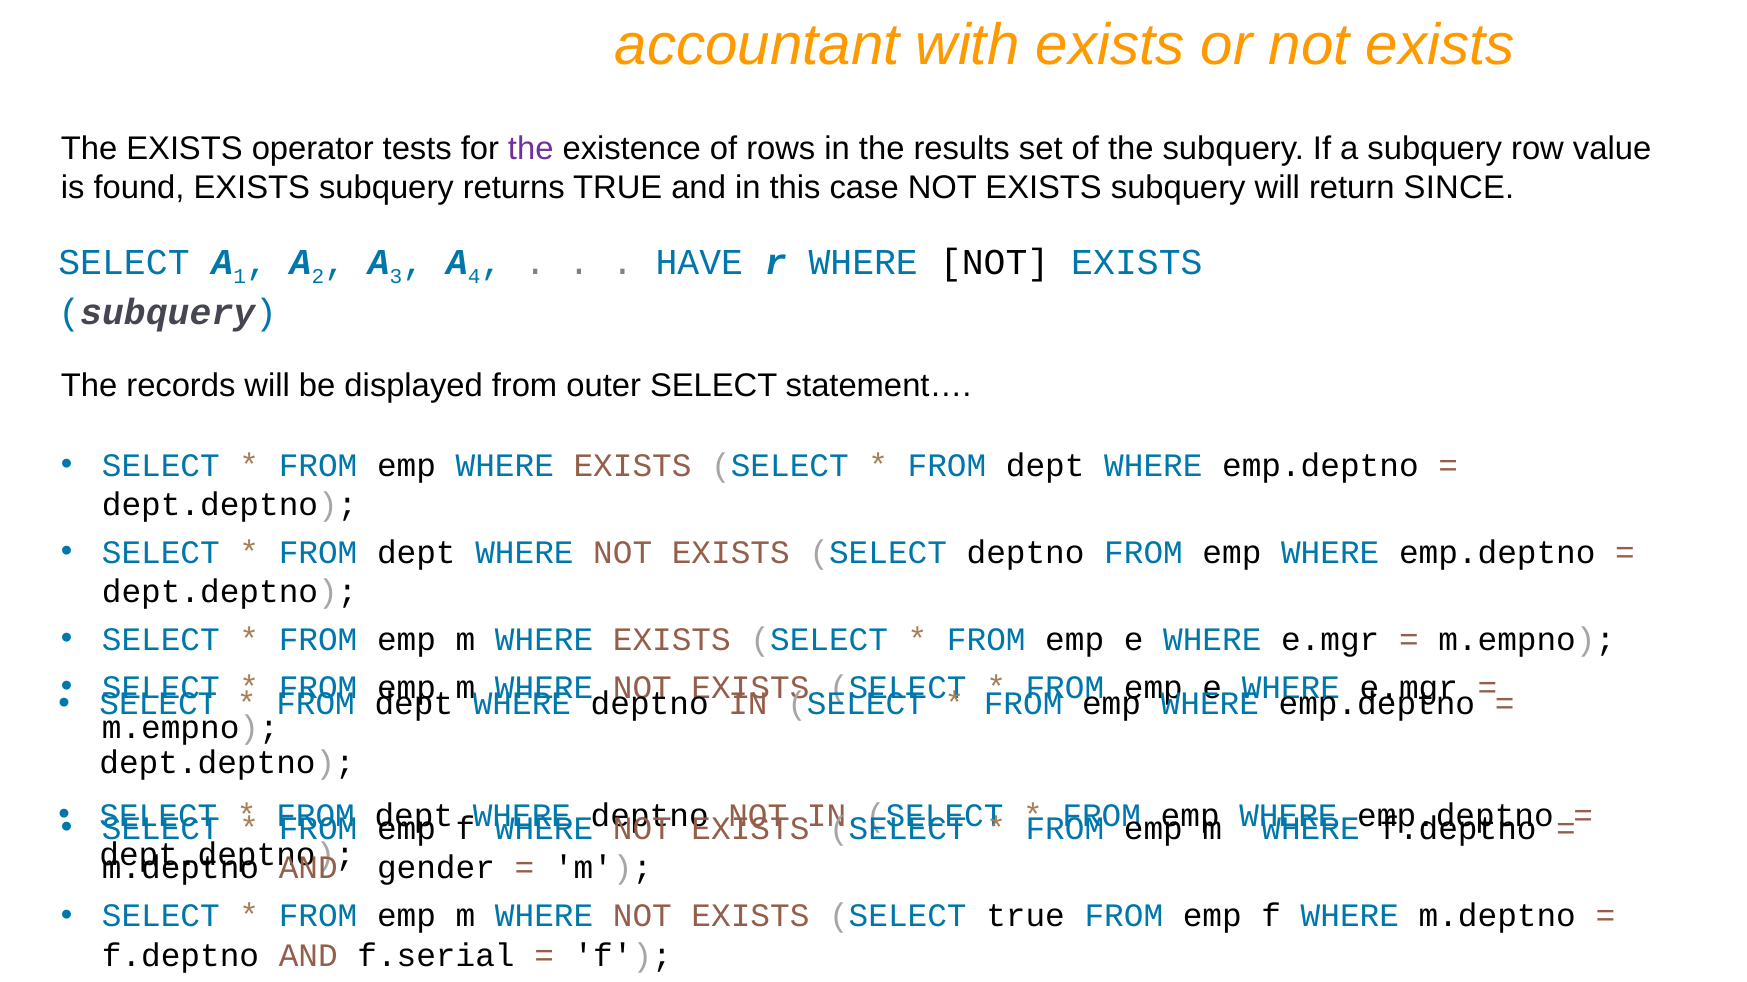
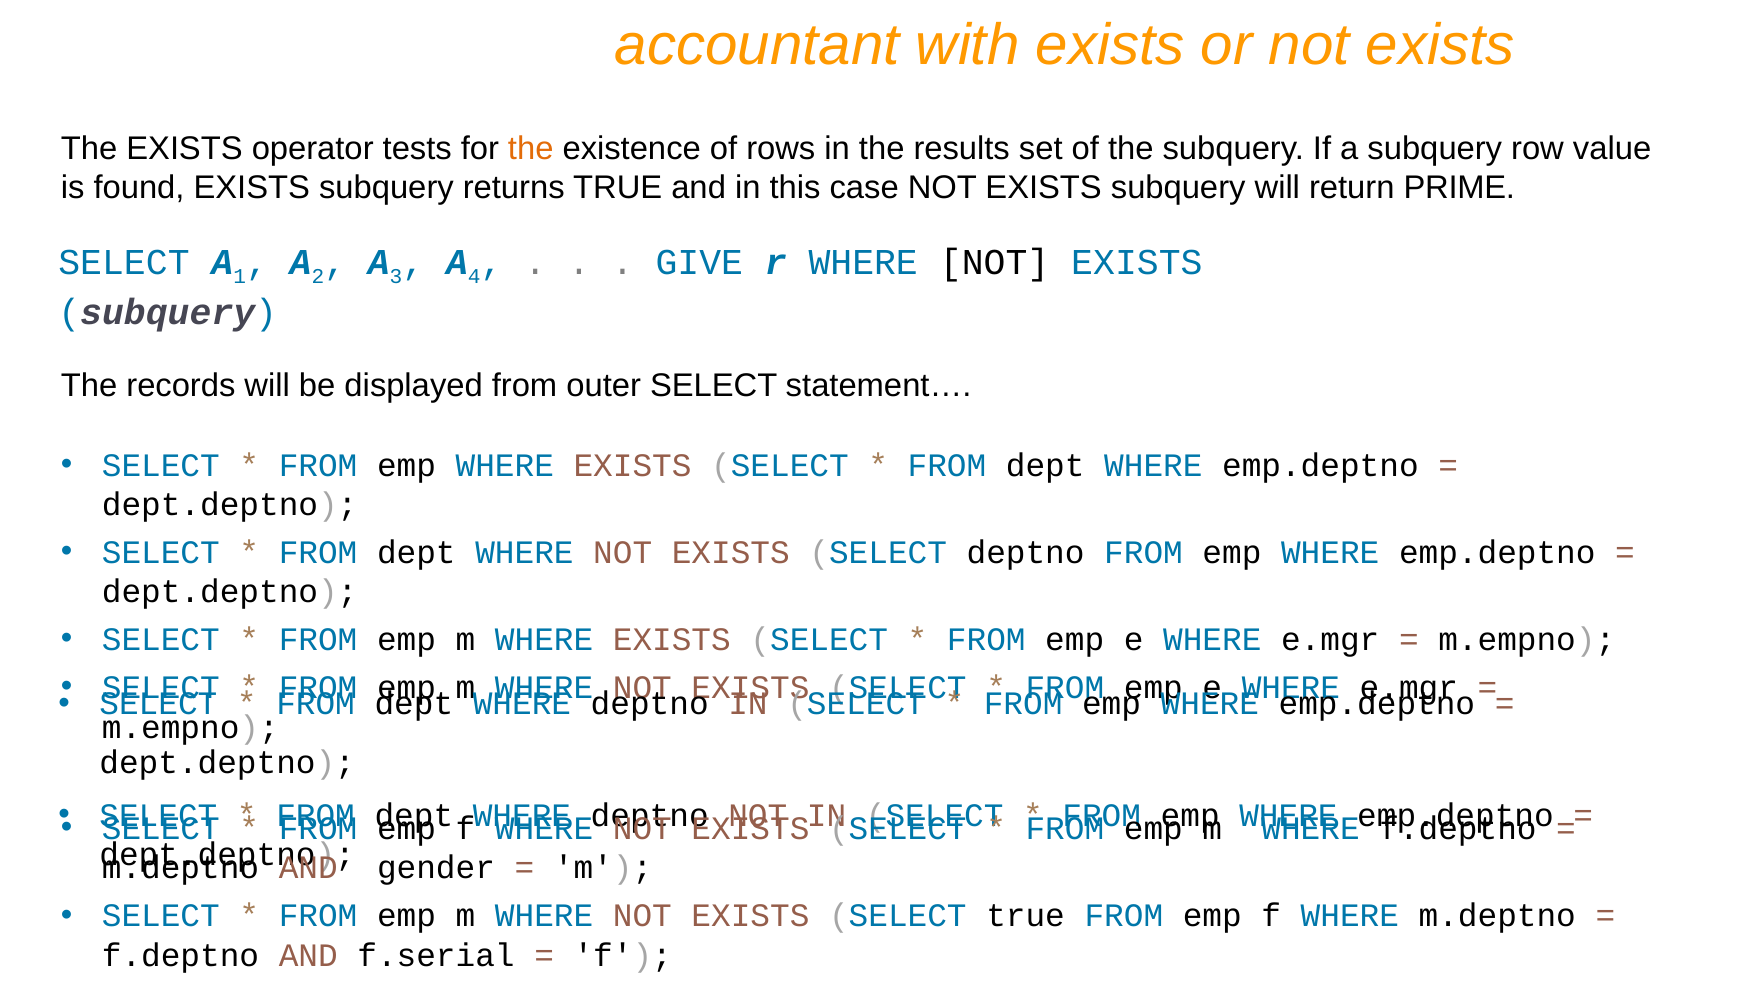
the at (531, 148) colour: purple -> orange
SINCE: SINCE -> PRIME
HAVE: HAVE -> GIVE
